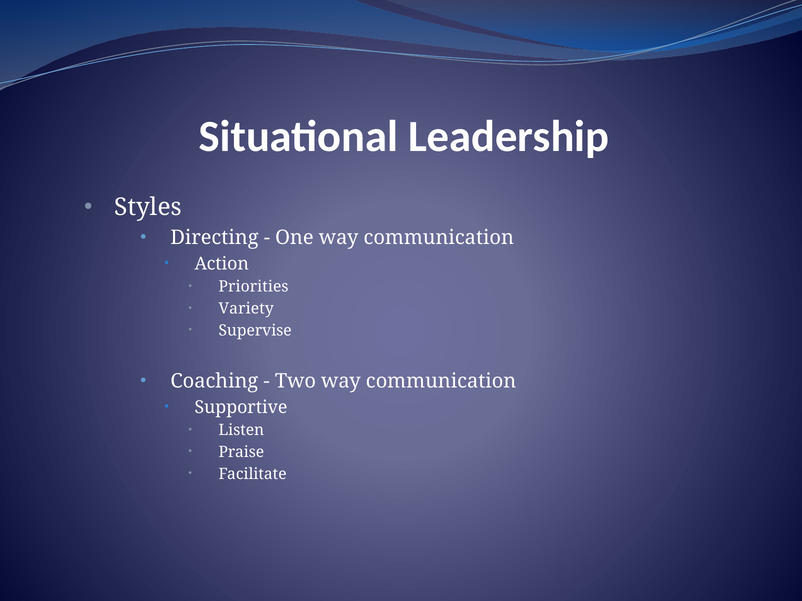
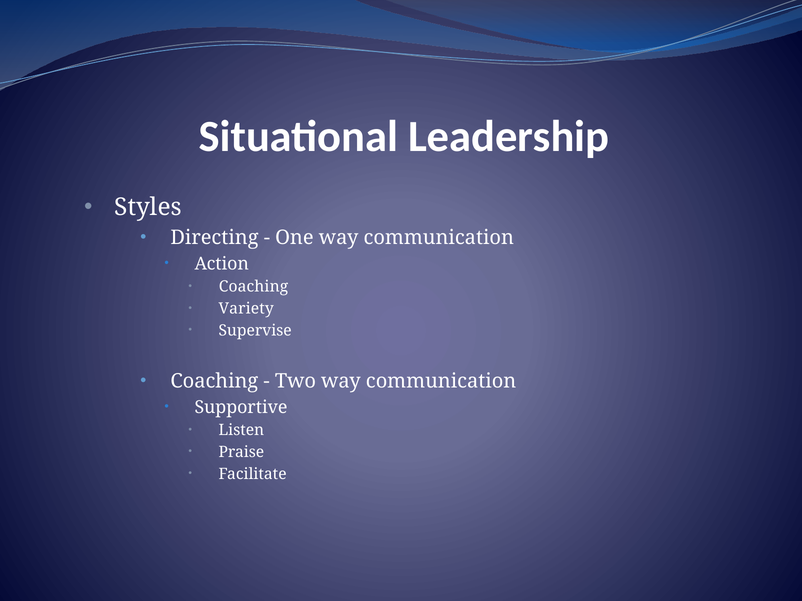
Priorities at (254, 287): Priorities -> Coaching
